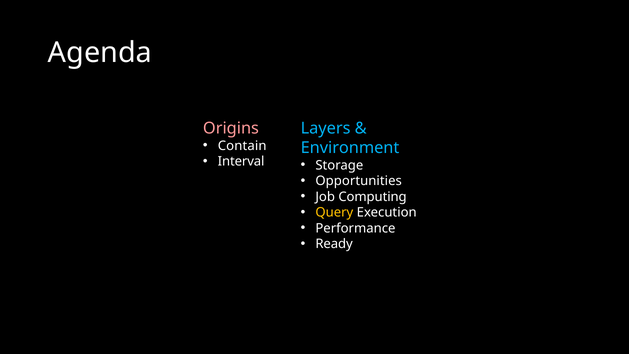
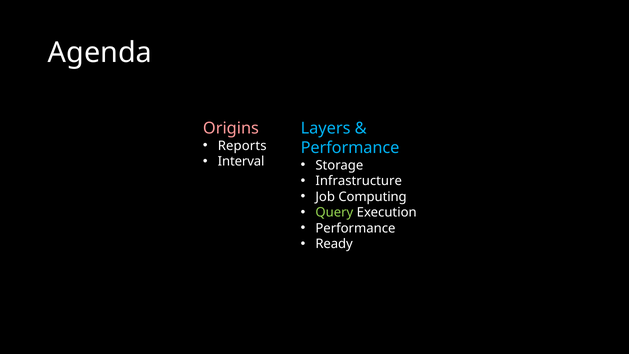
Contain: Contain -> Reports
Environment at (350, 148): Environment -> Performance
Opportunities: Opportunities -> Infrastructure
Query colour: yellow -> light green
